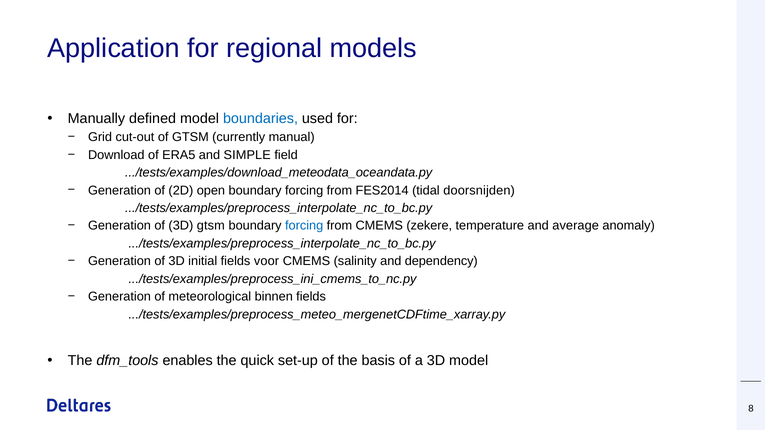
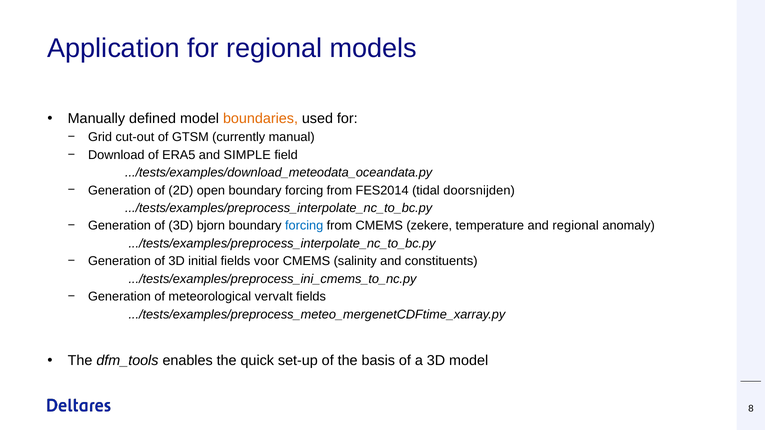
boundaries colour: blue -> orange
3D gtsm: gtsm -> bjorn
and average: average -> regional
dependency: dependency -> constituents
binnen: binnen -> vervalt
